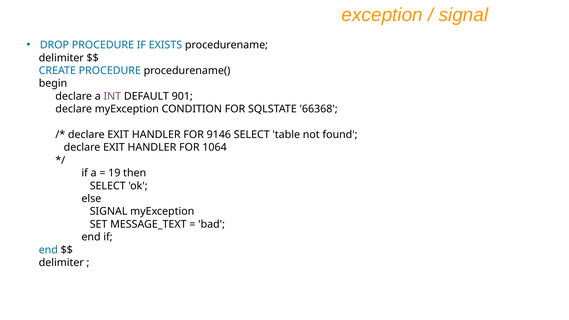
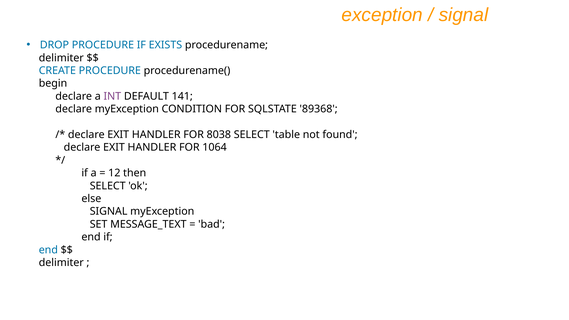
901: 901 -> 141
66368: 66368 -> 89368
9146: 9146 -> 8038
19: 19 -> 12
